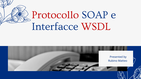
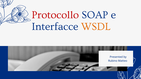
WSDL colour: red -> orange
